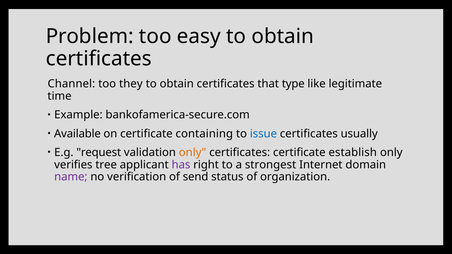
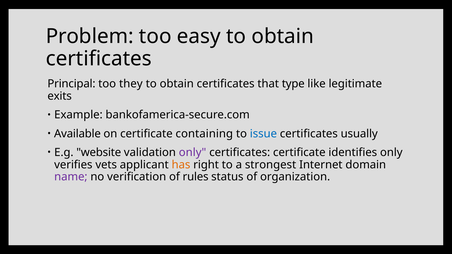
Channel: Channel -> Principal
time: time -> exits
request: request -> website
only at (193, 153) colour: orange -> purple
establish: establish -> identifies
tree: tree -> vets
has colour: purple -> orange
send: send -> rules
